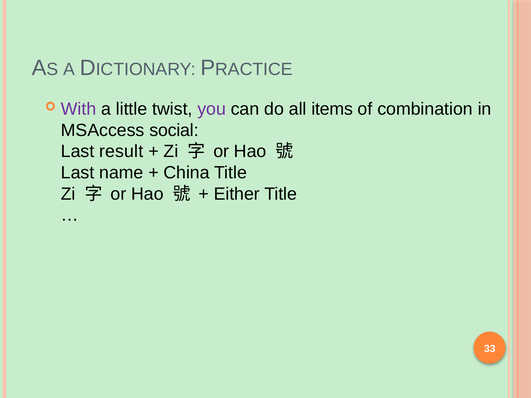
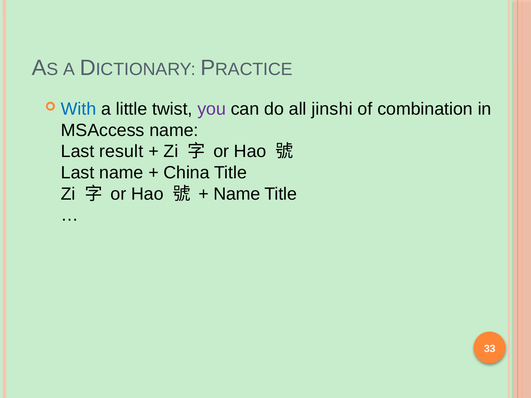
With colour: purple -> blue
items: items -> jinshi
MSAccess social: social -> name
Either at (237, 194): Either -> Name
